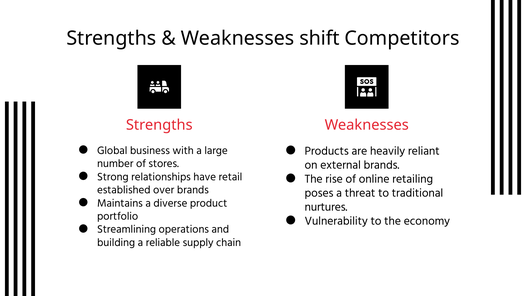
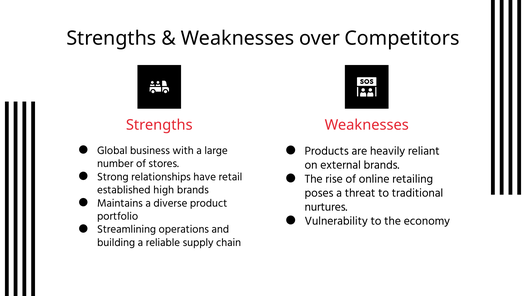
shift: shift -> over
over: over -> high
